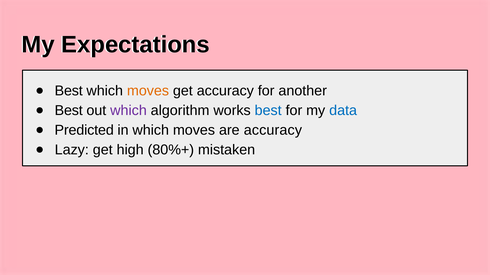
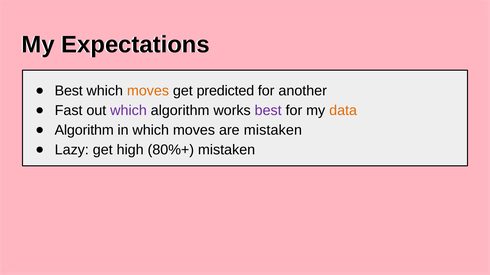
get accuracy: accuracy -> predicted
Best at (69, 111): Best -> Fast
best at (268, 111) colour: blue -> purple
data colour: blue -> orange
Predicted at (84, 131): Predicted -> Algorithm
are accuracy: accuracy -> mistaken
